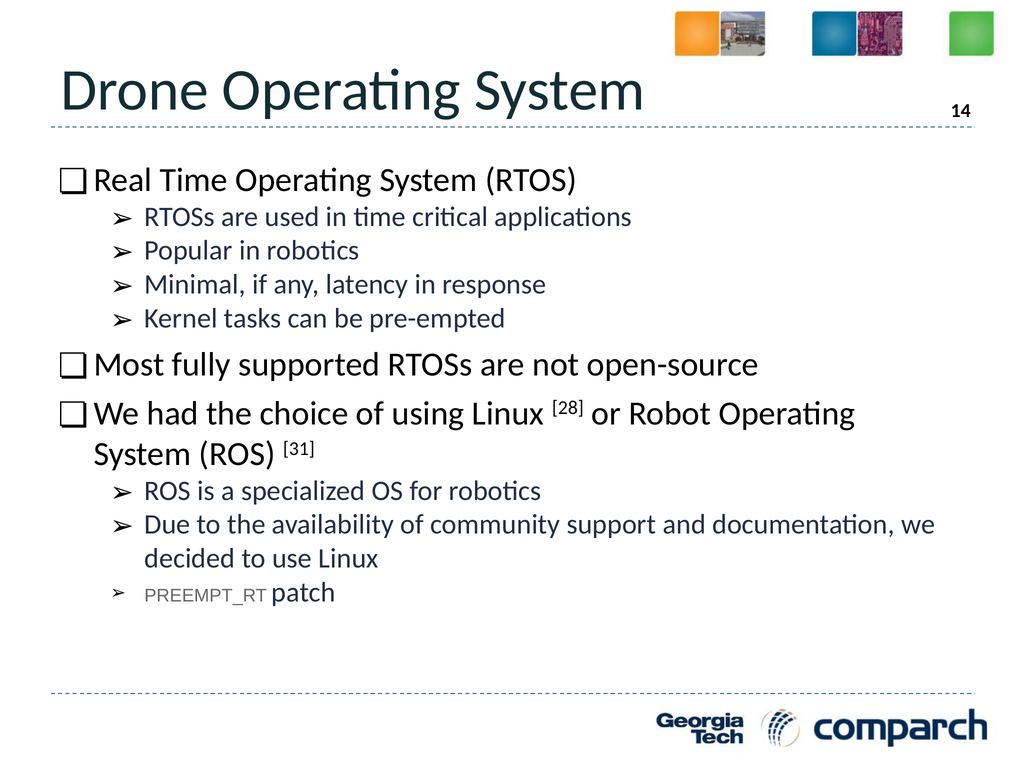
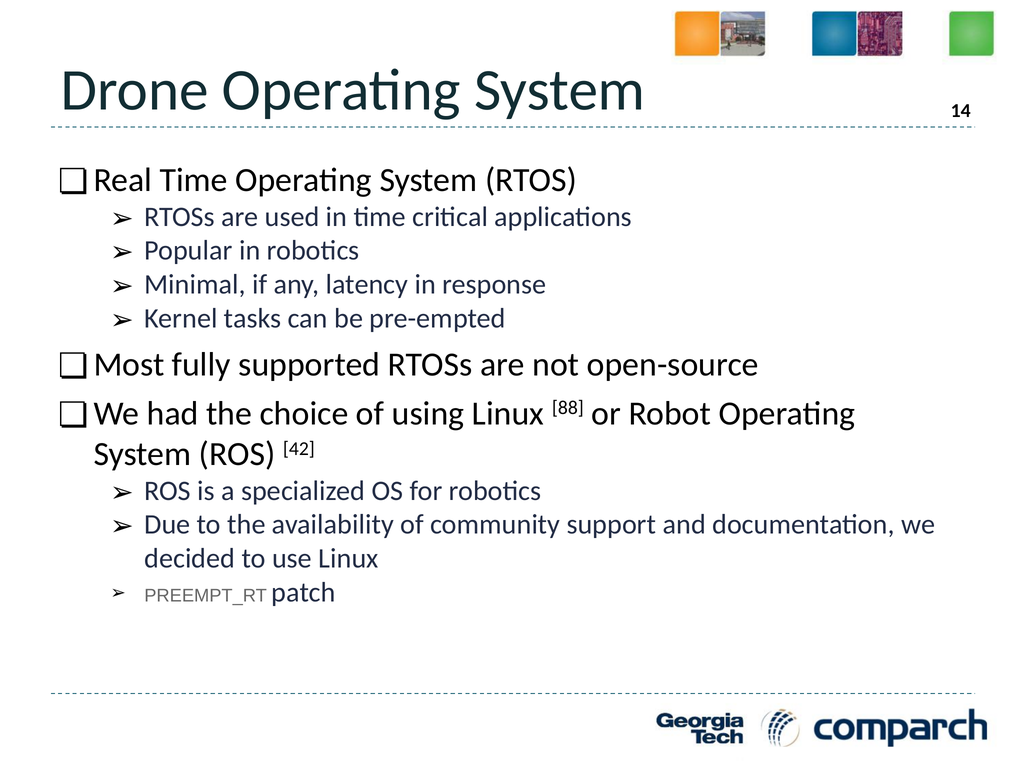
28: 28 -> 88
31: 31 -> 42
